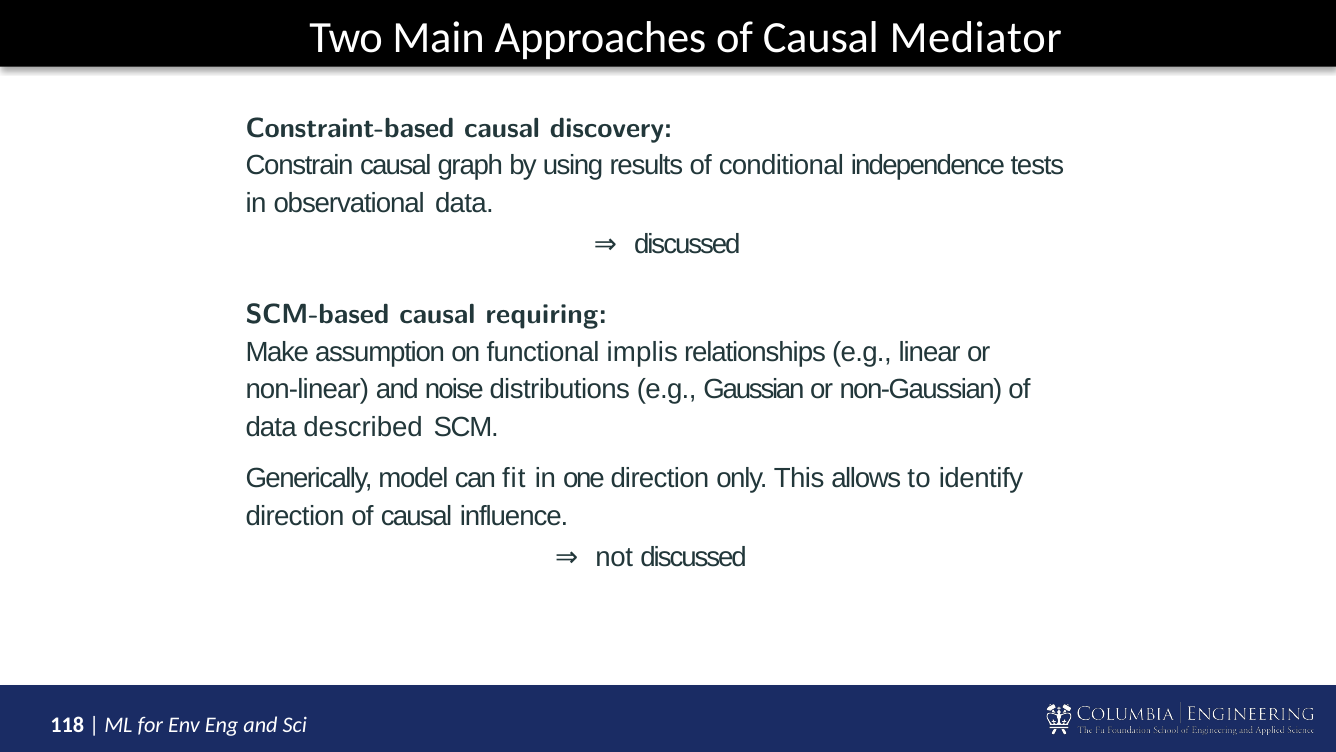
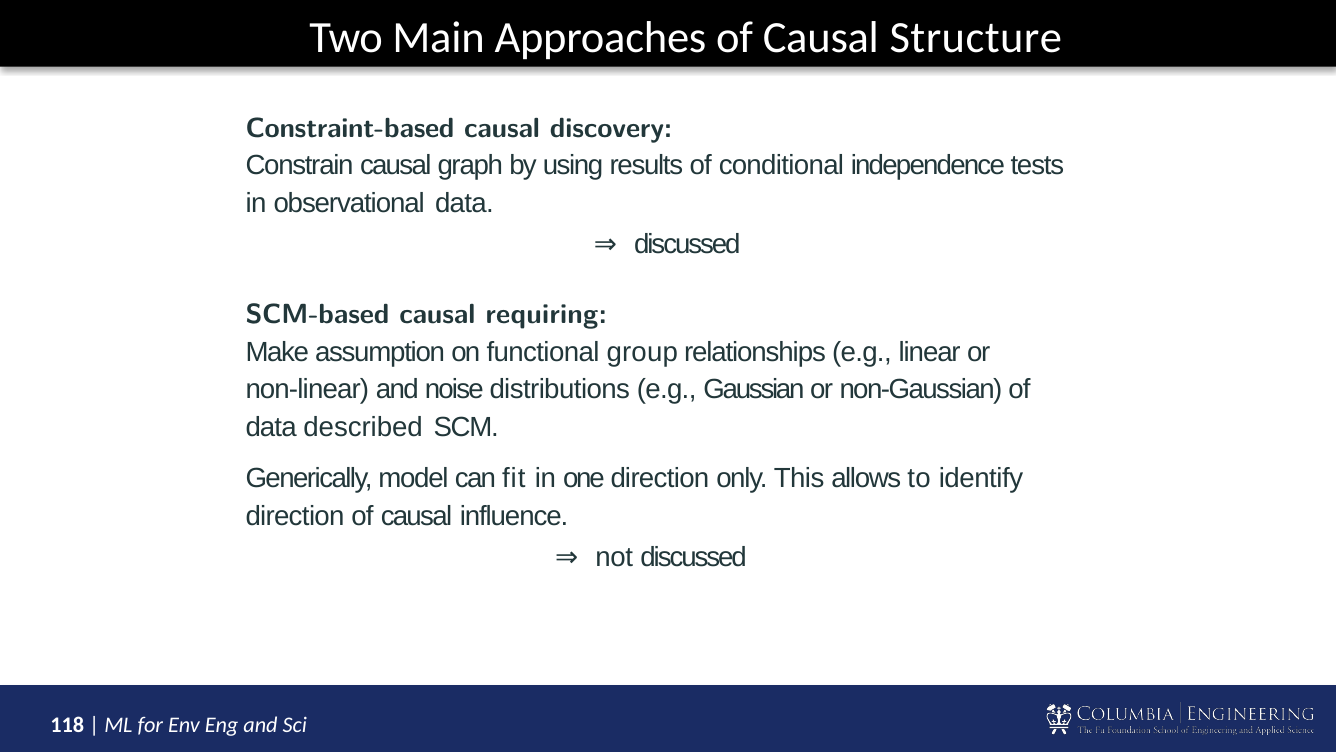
Mediator: Mediator -> Structure
implis: implis -> group
